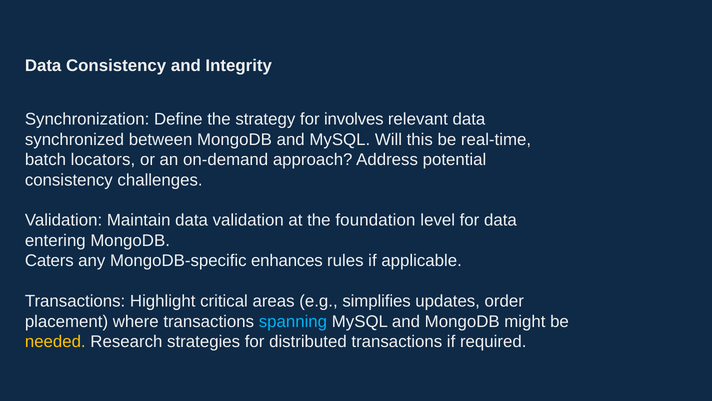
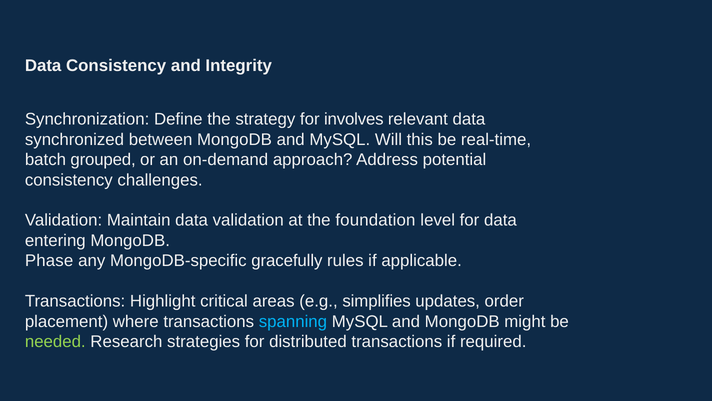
locators: locators -> grouped
Caters: Caters -> Phase
enhances: enhances -> gracefully
needed colour: yellow -> light green
